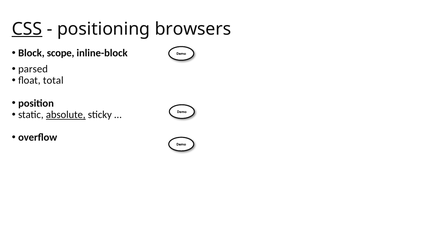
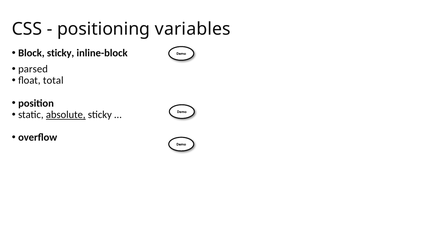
CSS underline: present -> none
browsers: browsers -> variables
Block scope: scope -> sticky
